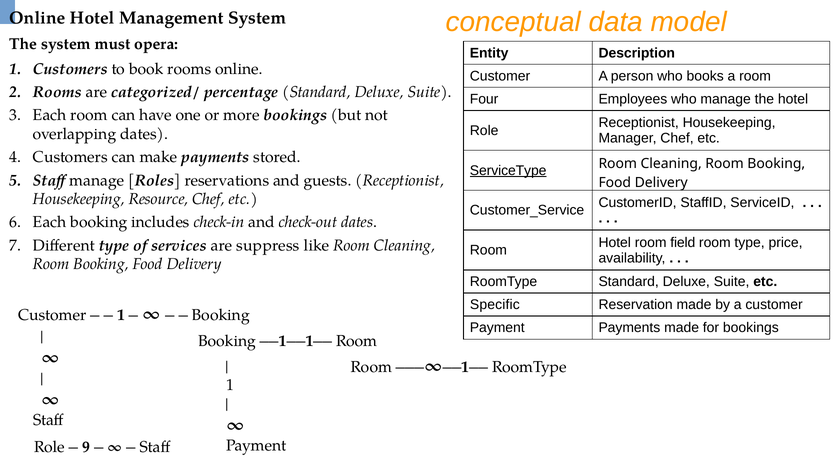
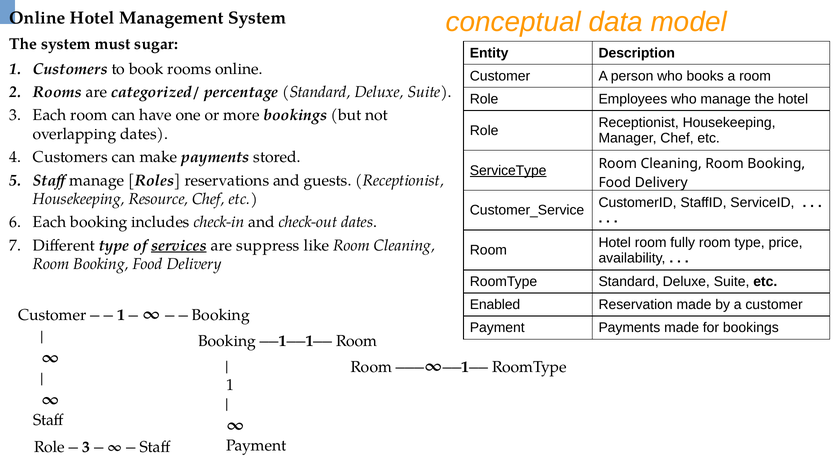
opera: opera -> sugar
Four at (484, 99): Four -> Role
field: field -> fully
services underline: none -> present
Specific: Specific -> Enabled
9 at (86, 447): 9 -> 3
